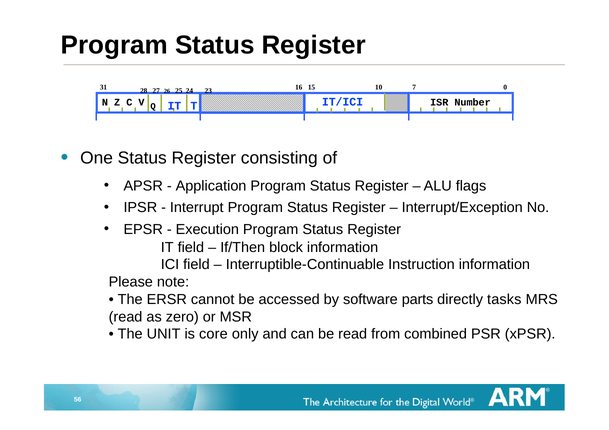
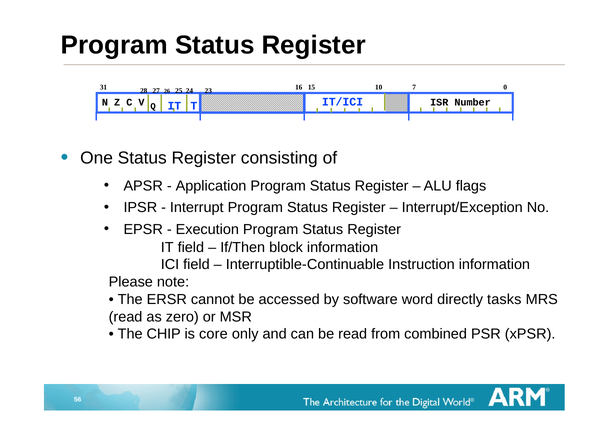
parts: parts -> word
UNIT: UNIT -> CHIP
